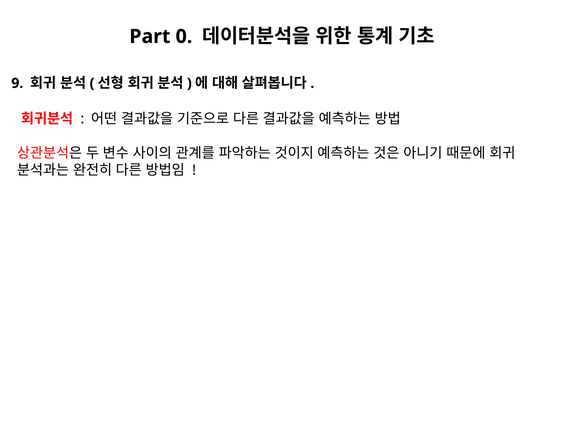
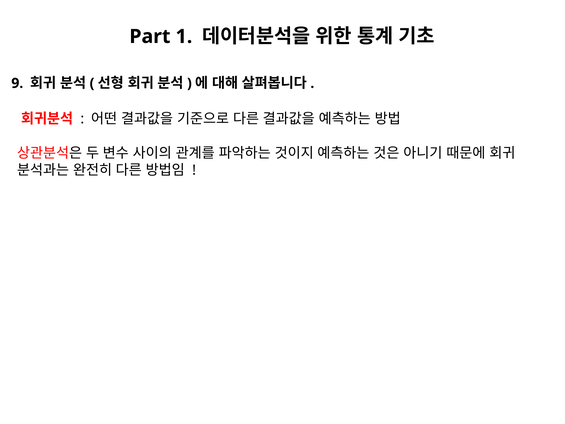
0: 0 -> 1
